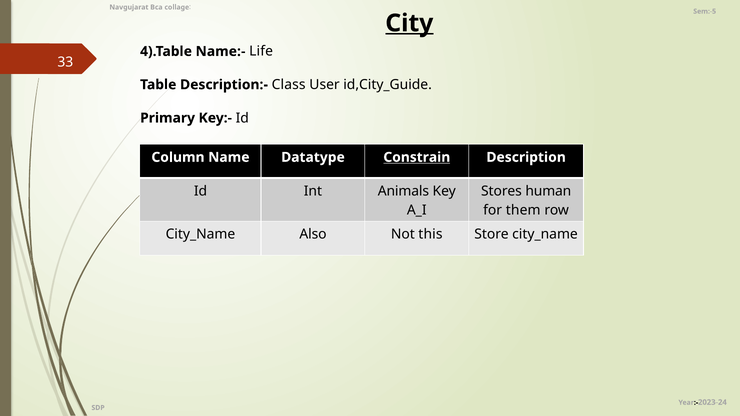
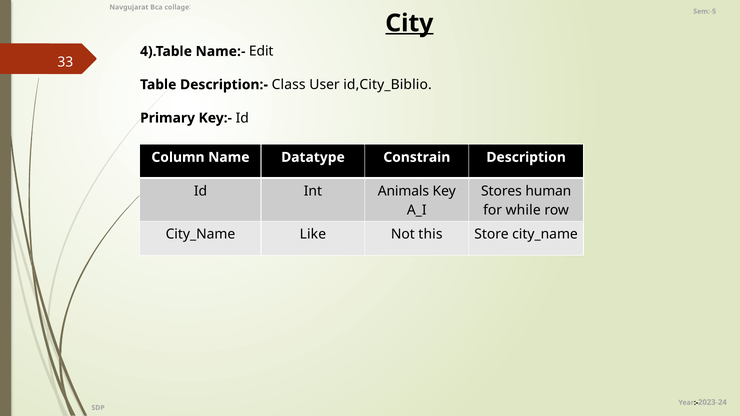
Life: Life -> Edit
id,City_Guide: id,City_Guide -> id,City_Biblio
Constrain underline: present -> none
them: them -> while
Also: Also -> Like
